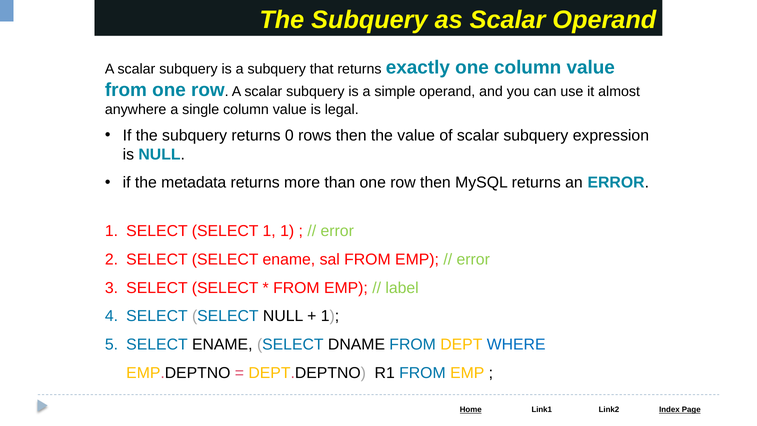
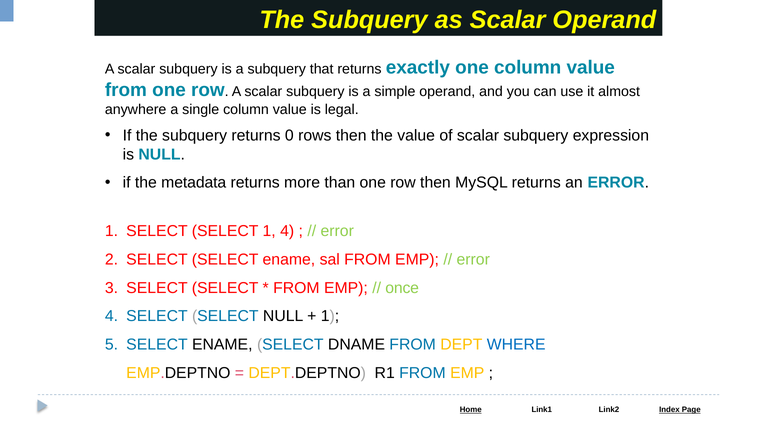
1 1: 1 -> 4
label: label -> once
